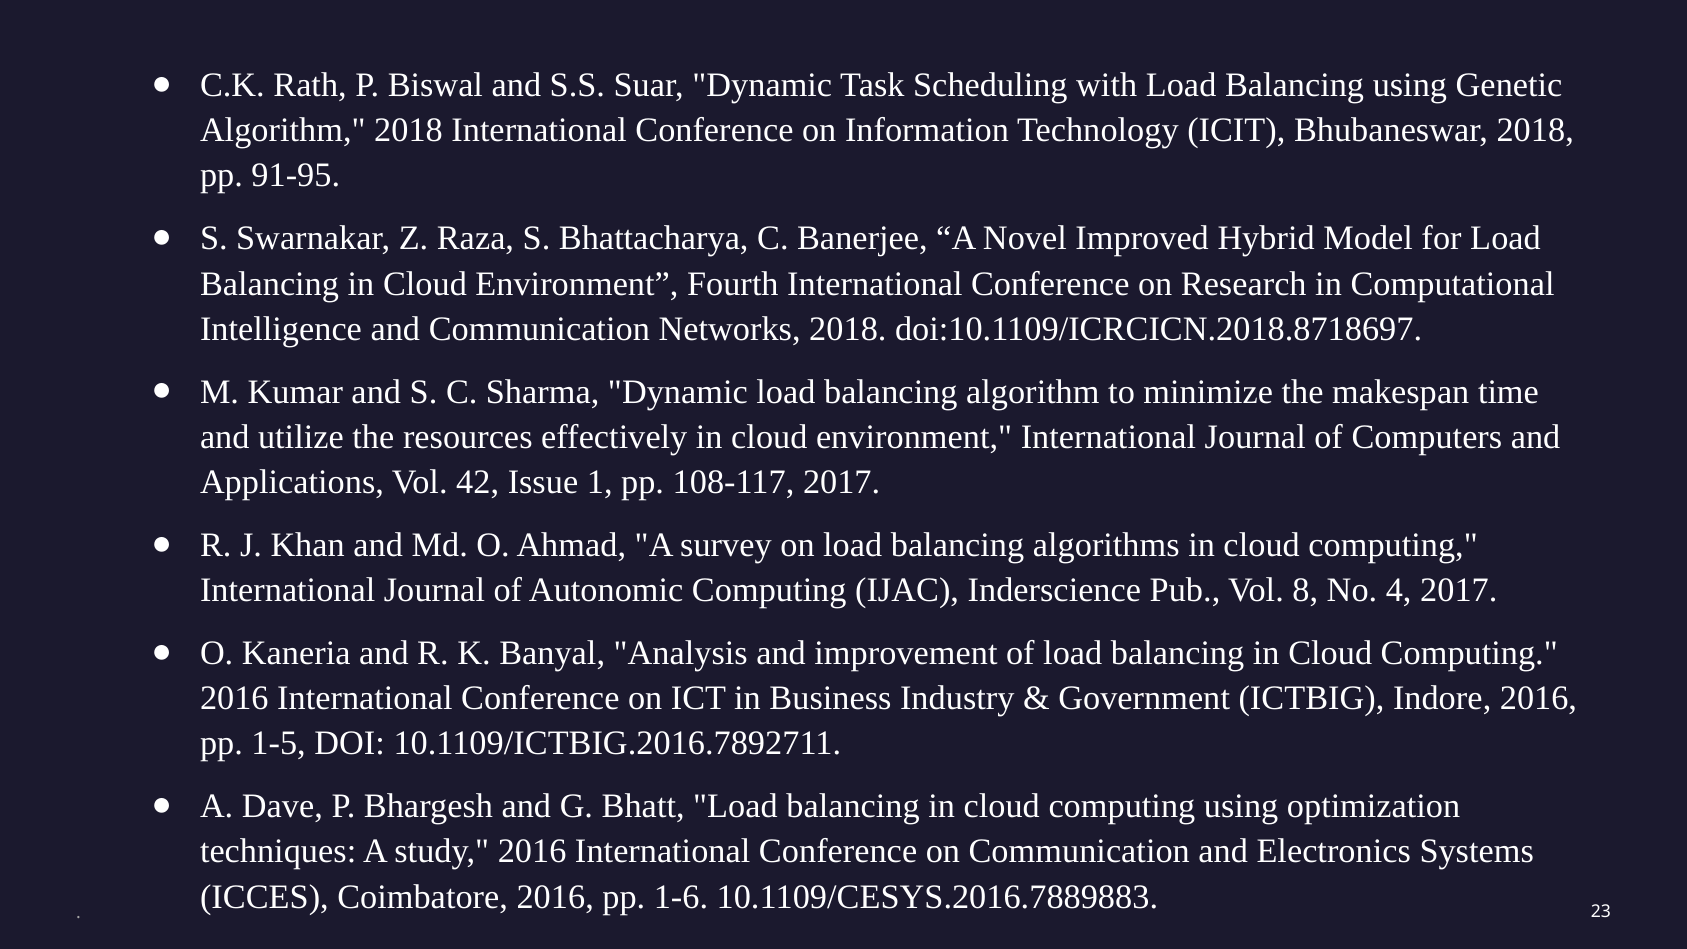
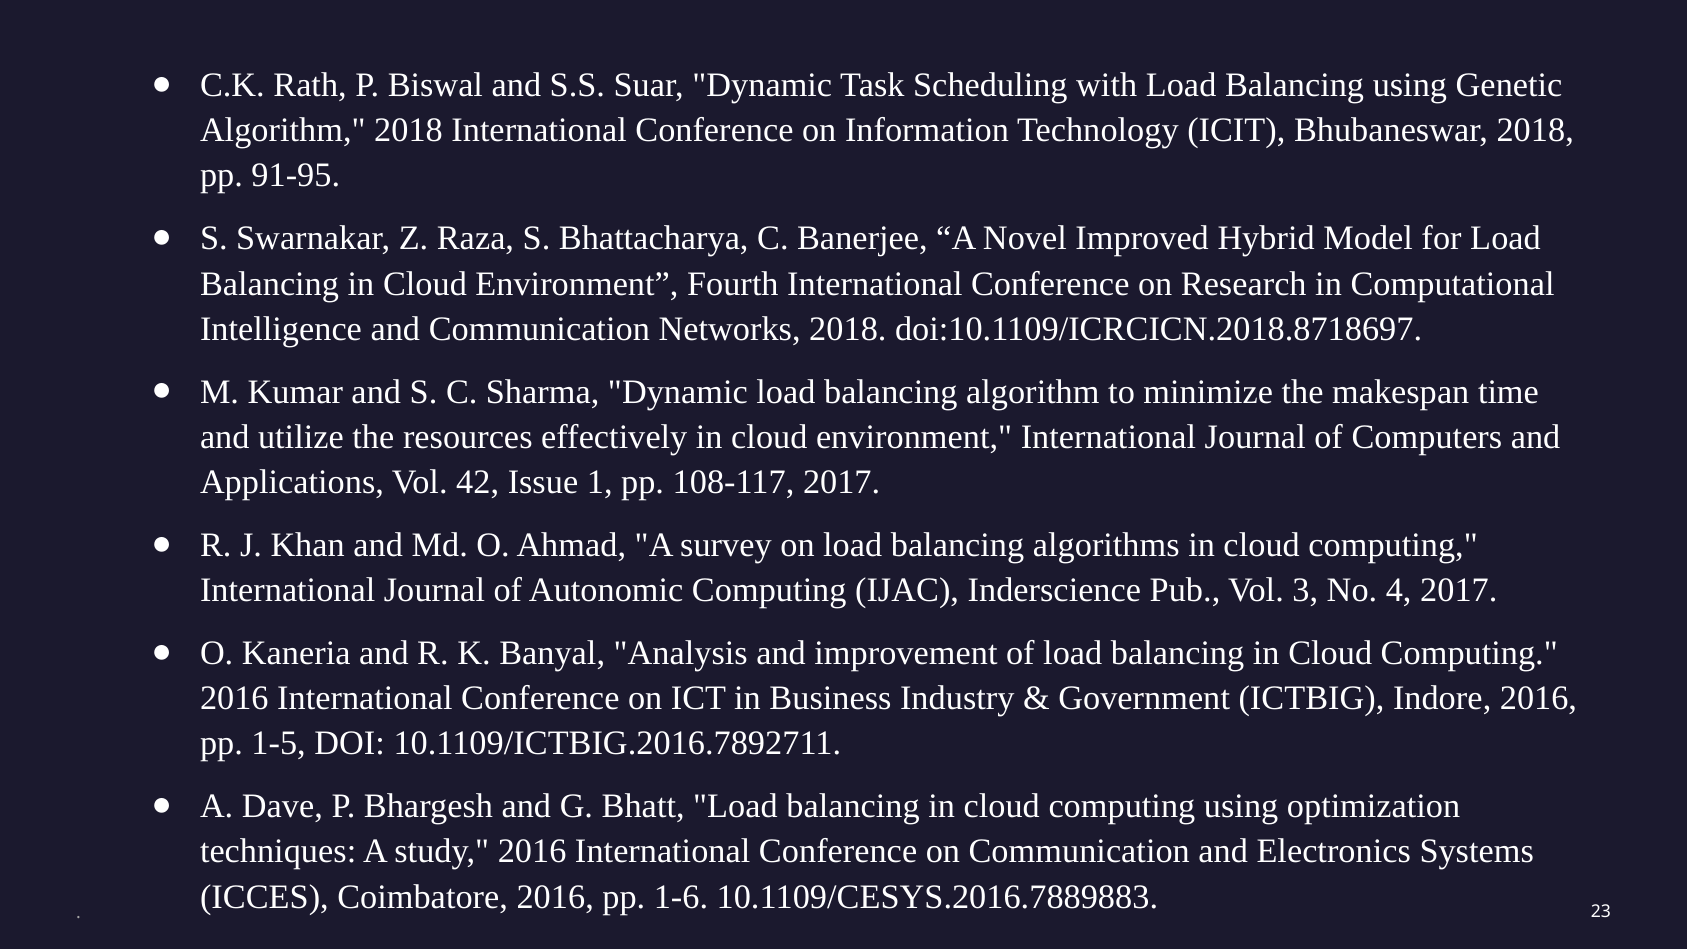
8: 8 -> 3
